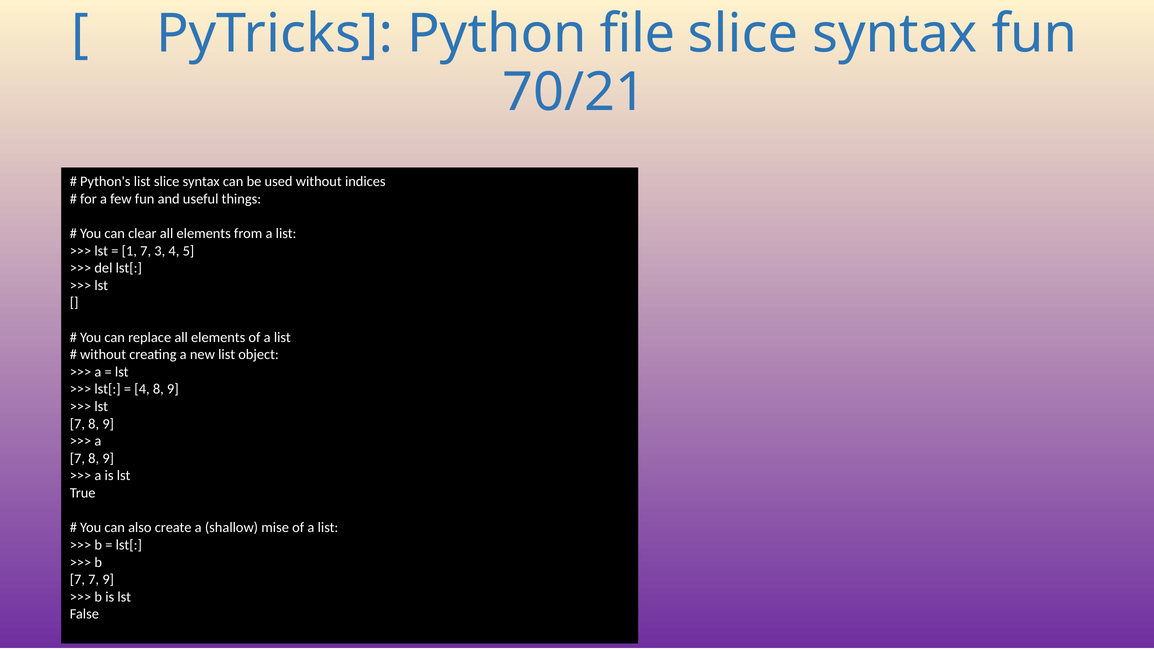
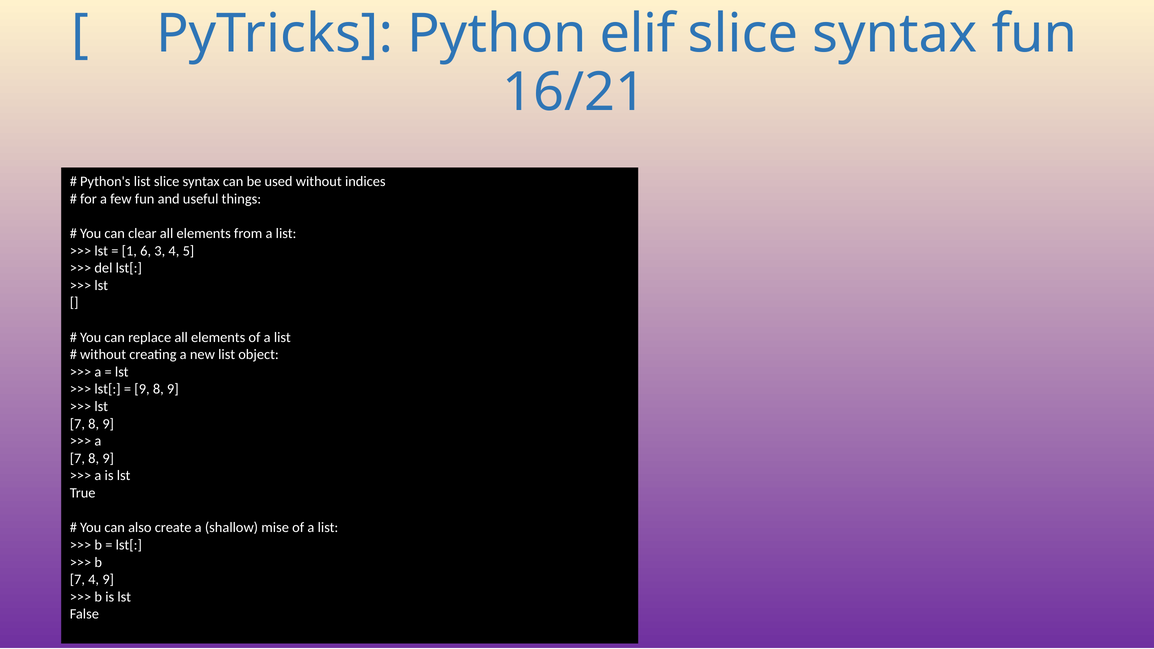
file: file -> elif
70/21: 70/21 -> 16/21
1 7: 7 -> 6
4 at (142, 389): 4 -> 9
7 7: 7 -> 4
